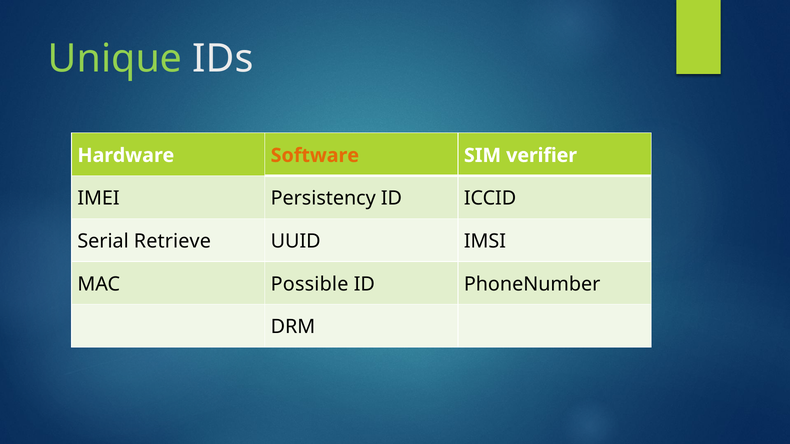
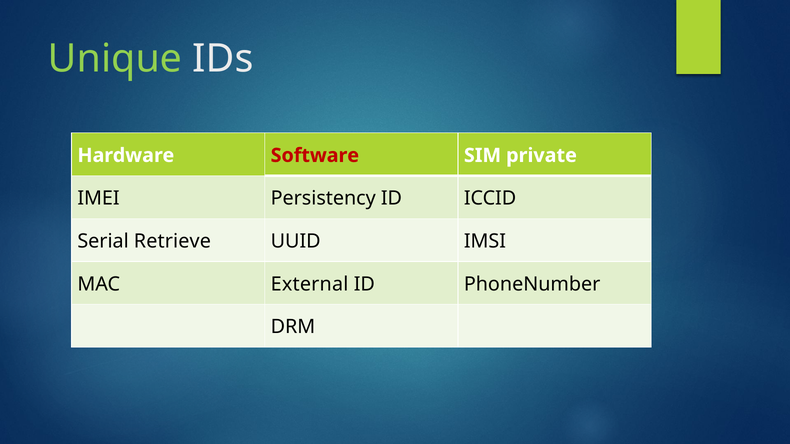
Software colour: orange -> red
verifier: verifier -> private
Possible: Possible -> External
